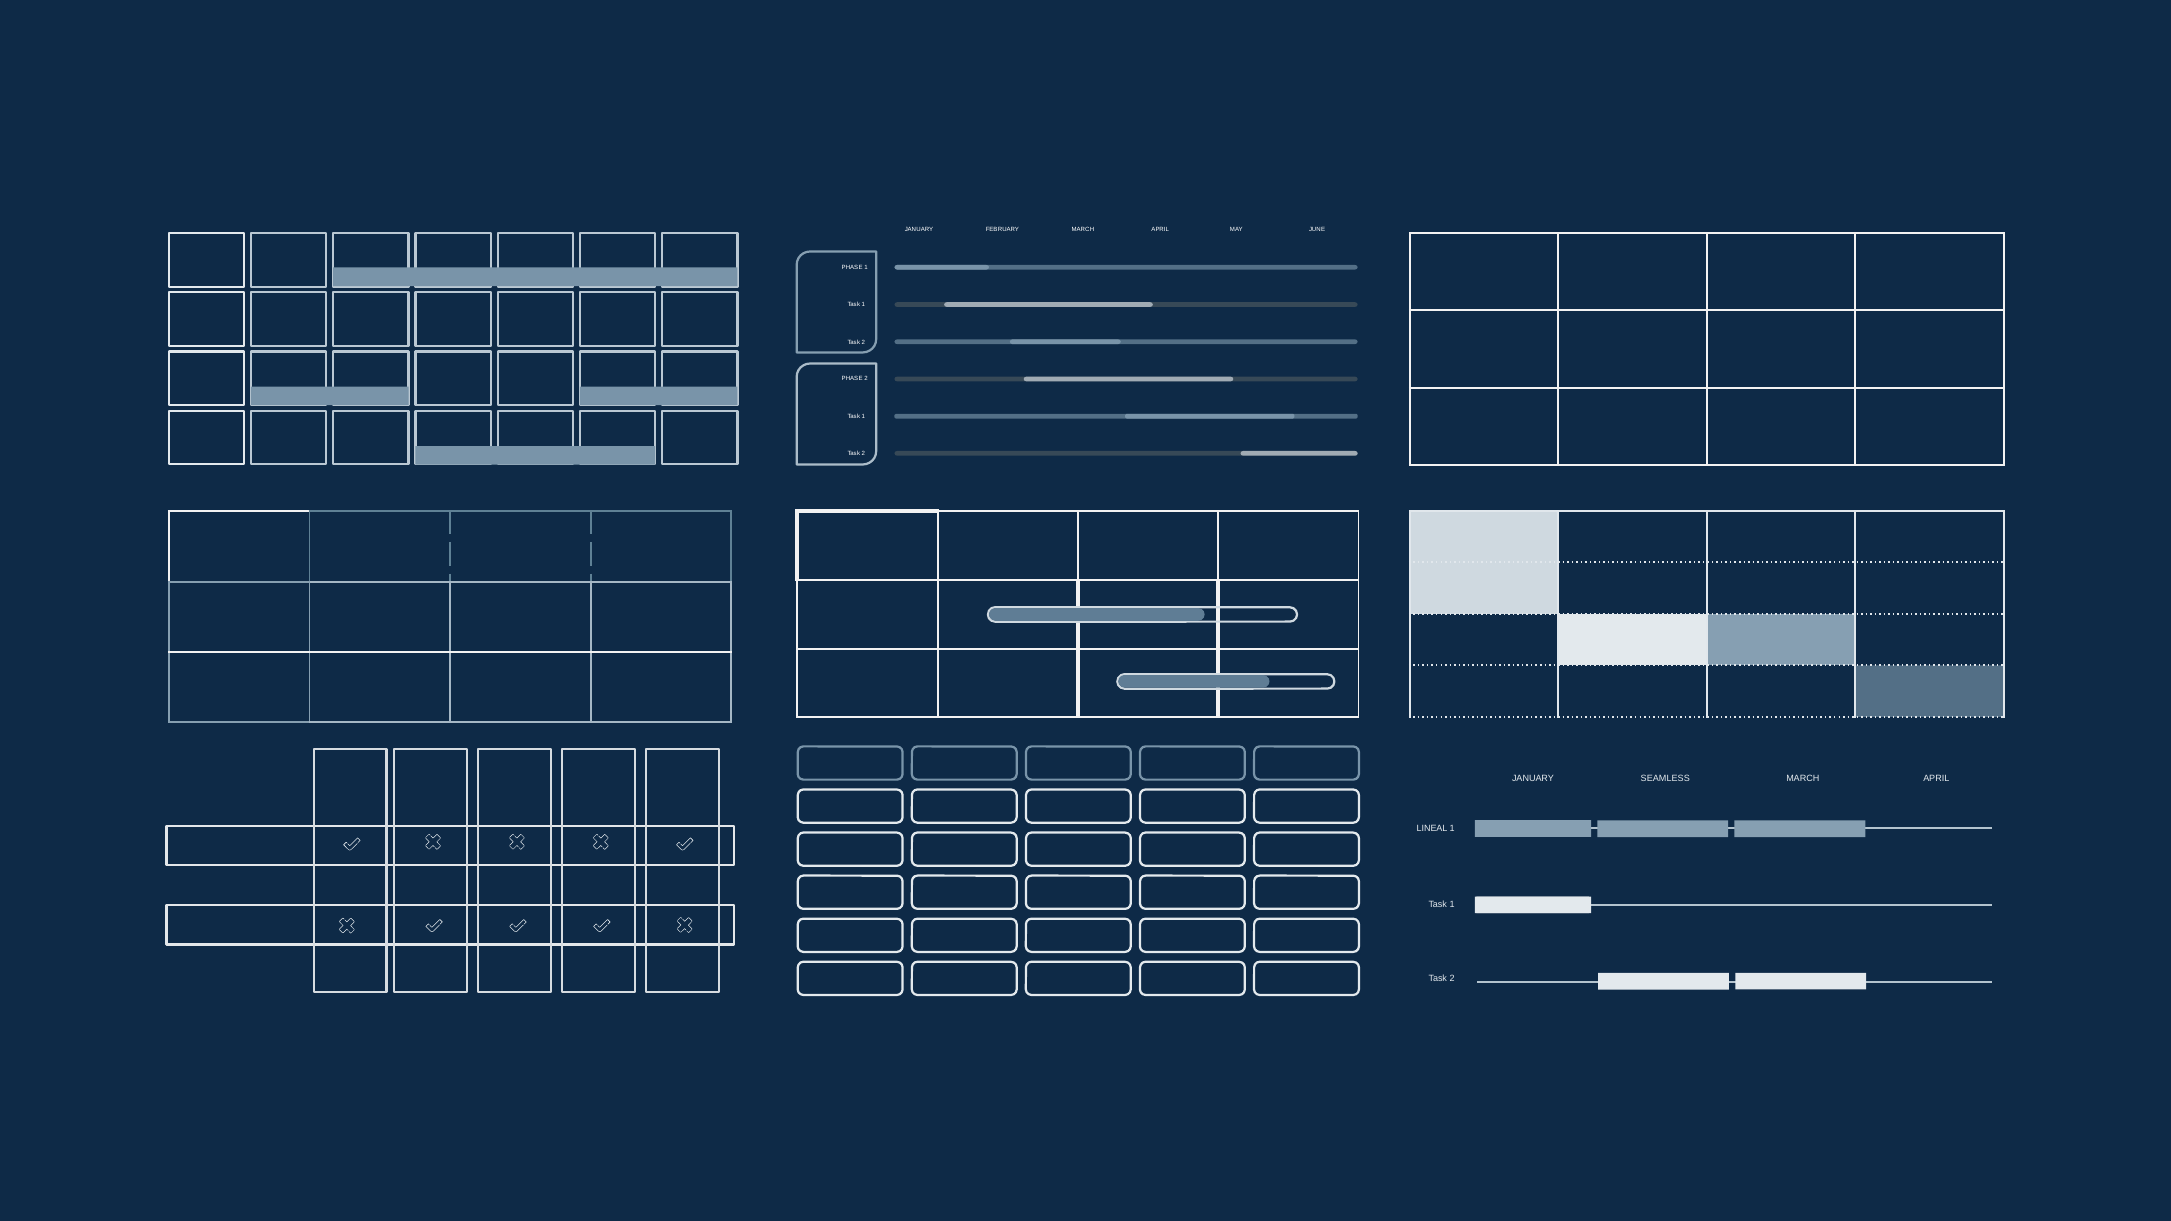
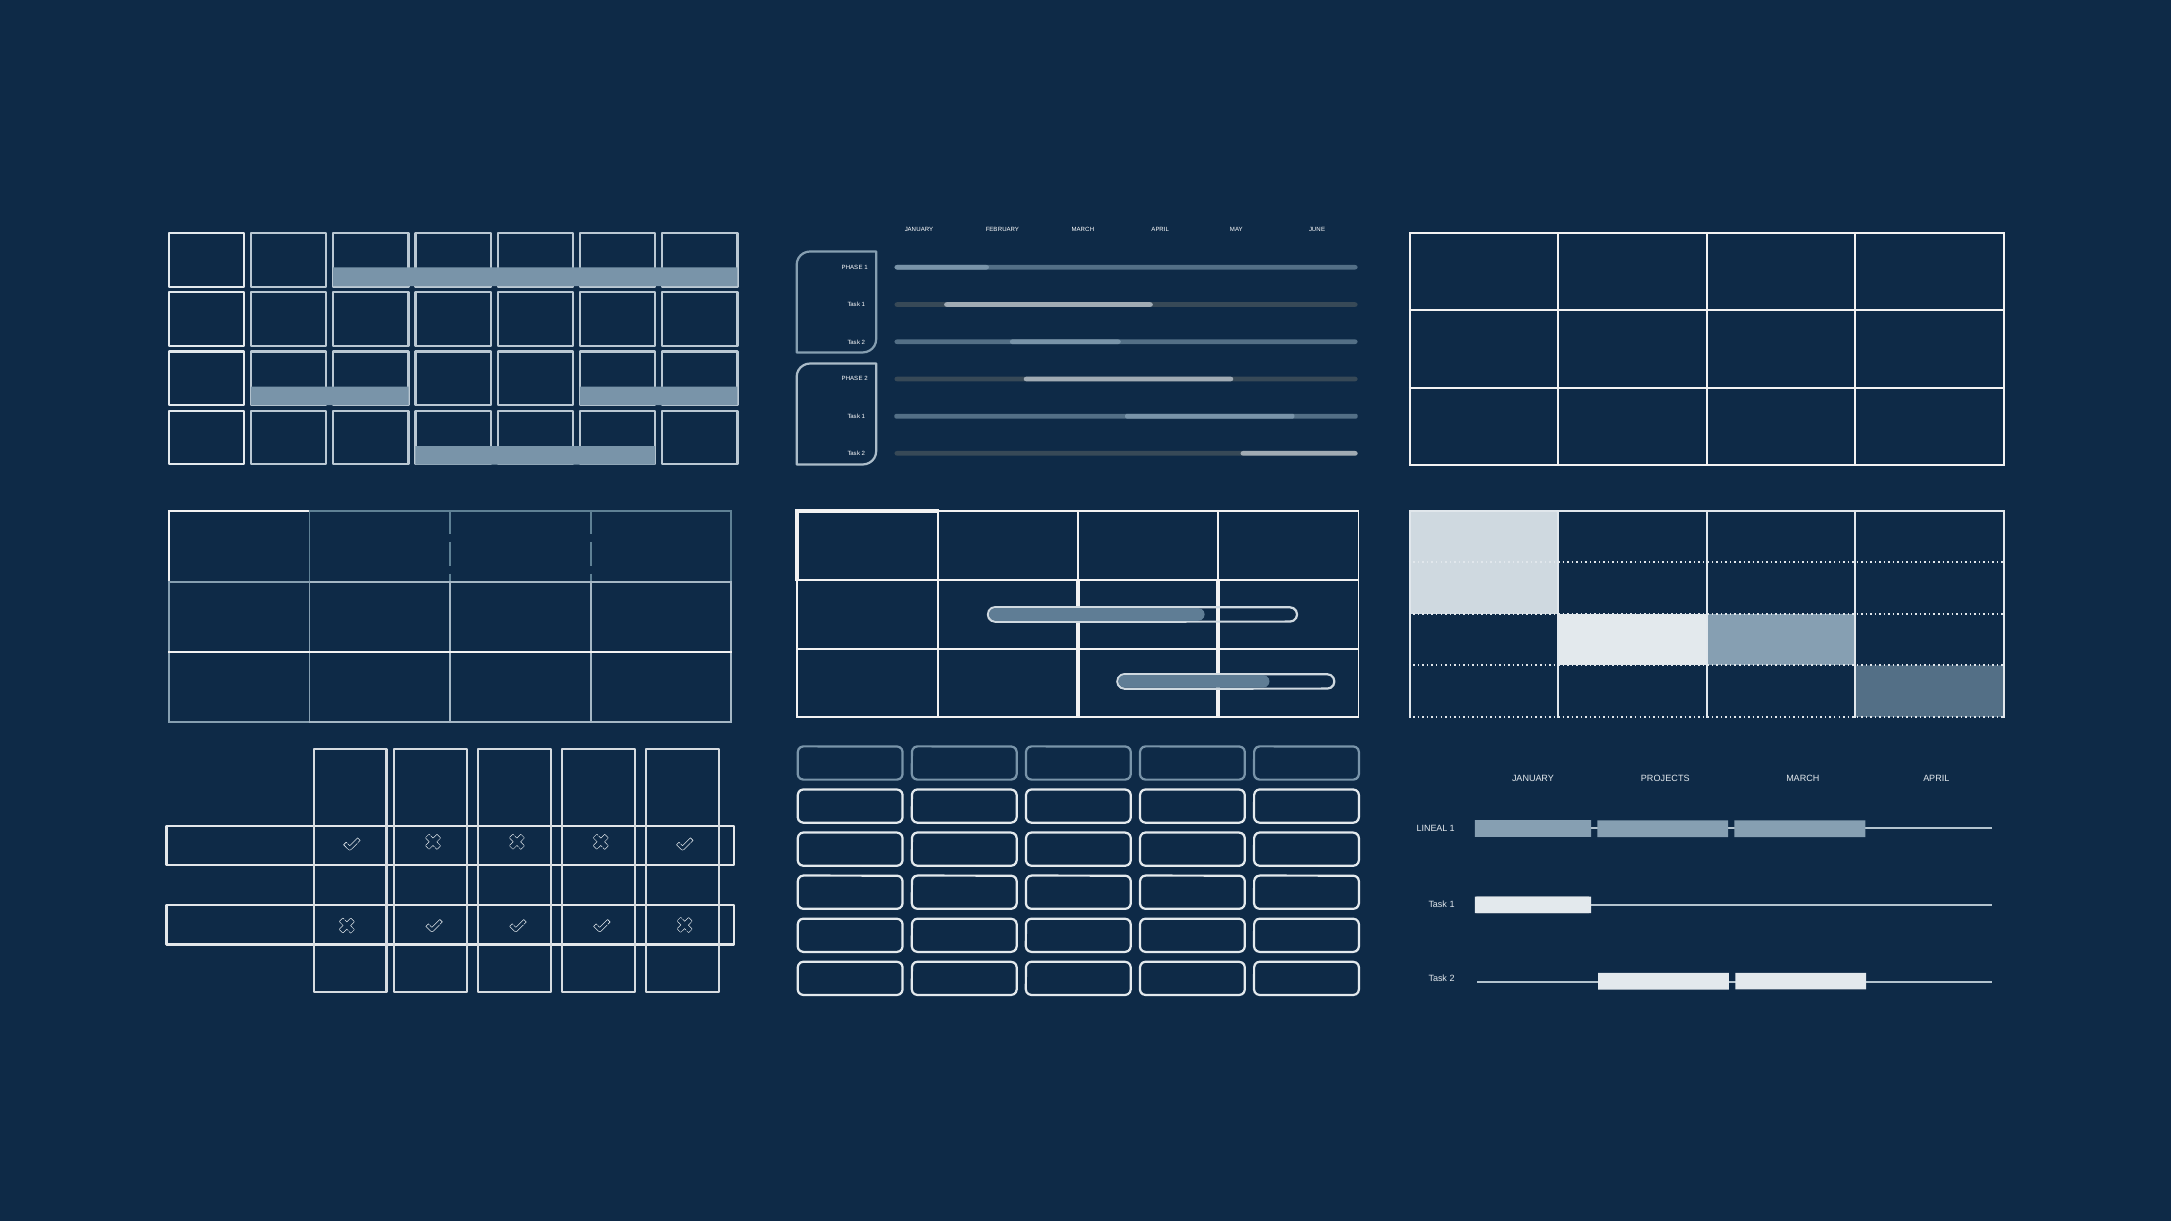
SEAMLESS: SEAMLESS -> PROJECTS
